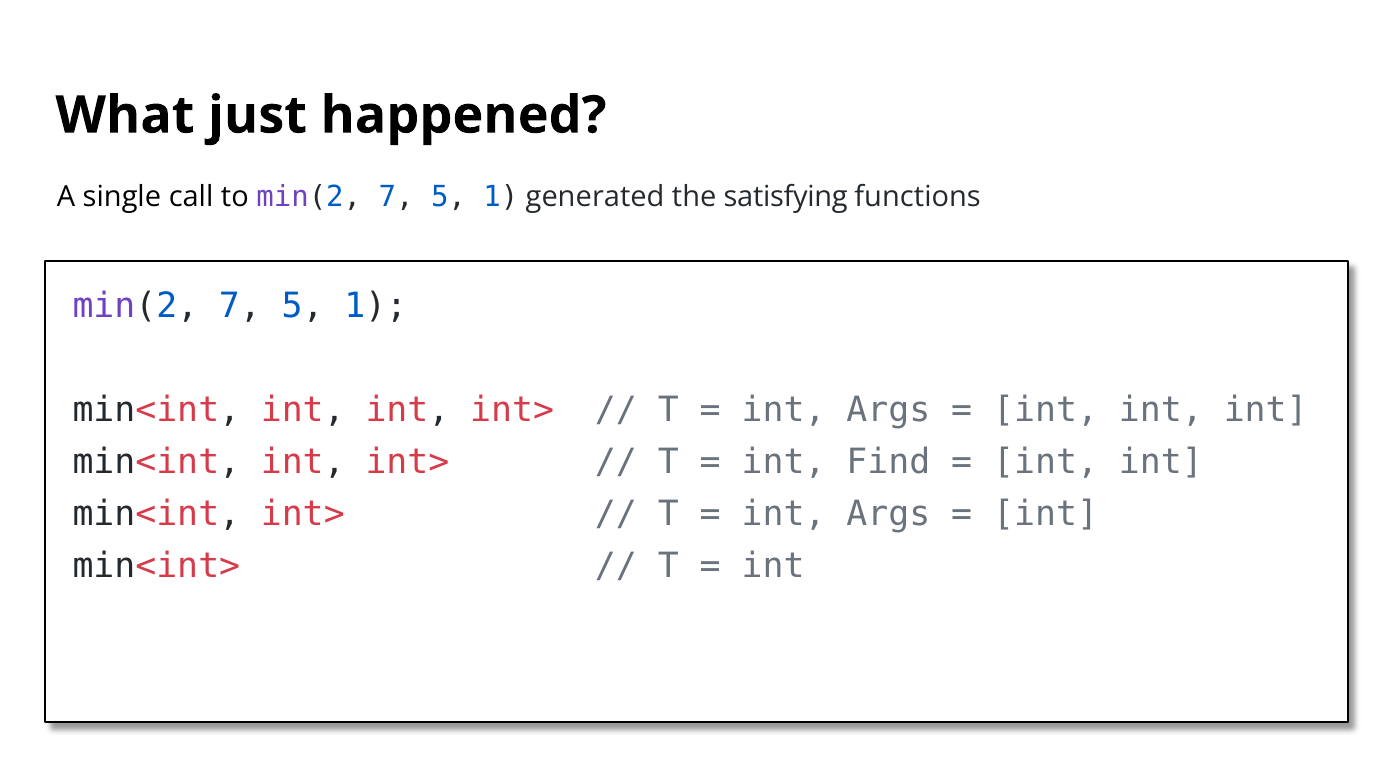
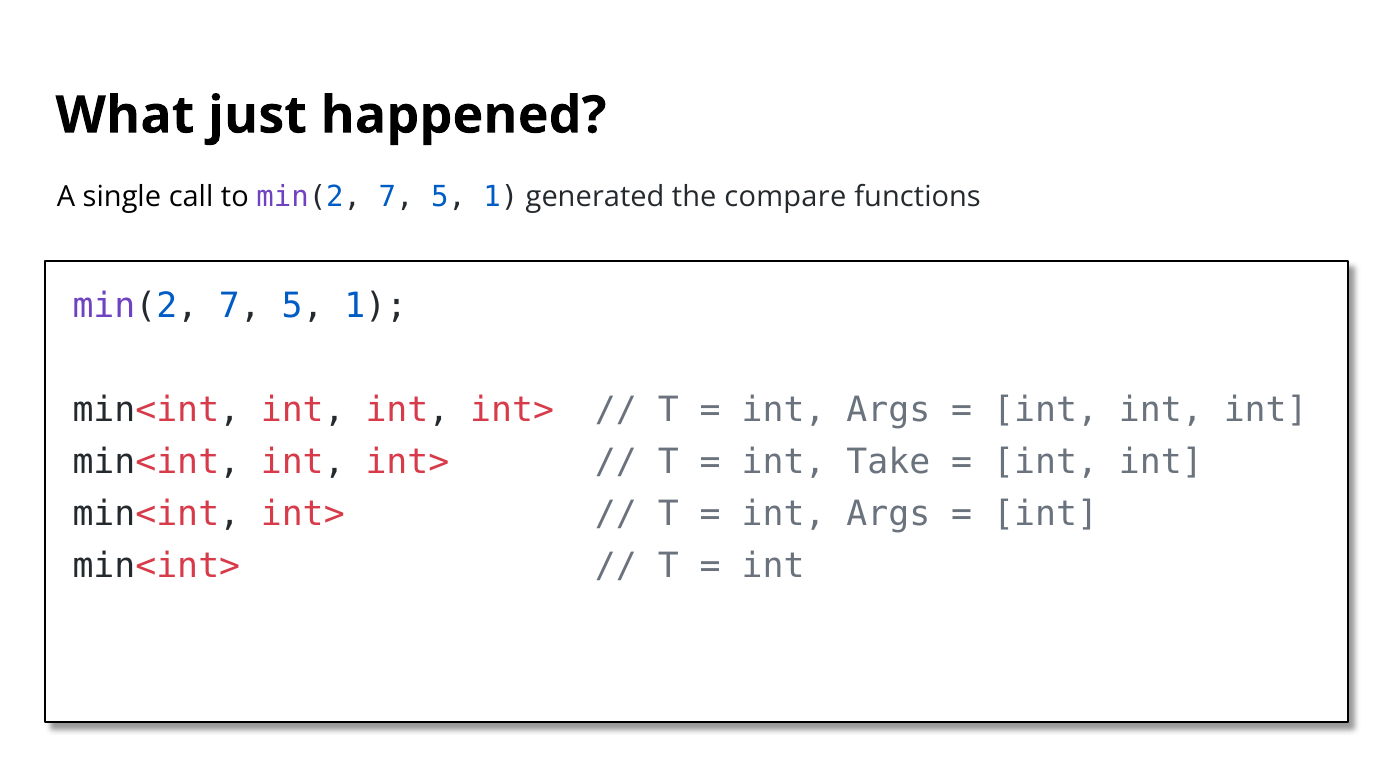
satisfying: satisfying -> compare
Find: Find -> Take
